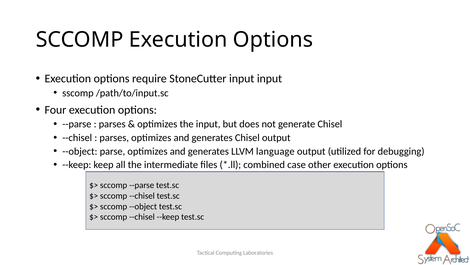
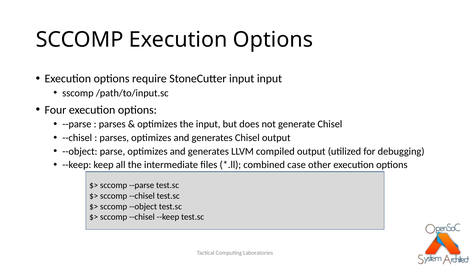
language: language -> compiled
